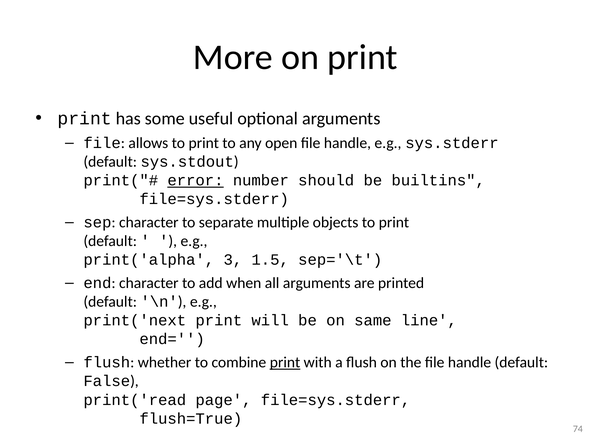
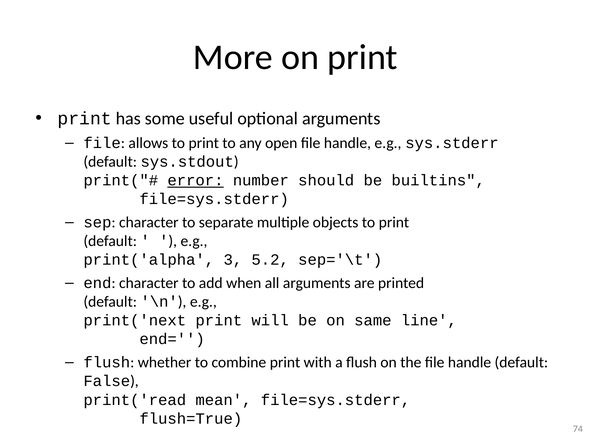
1.5: 1.5 -> 5.2
print at (285, 363) underline: present -> none
page: page -> mean
